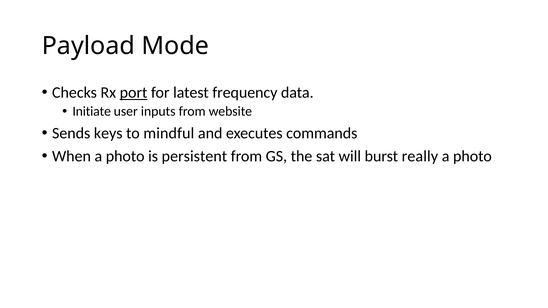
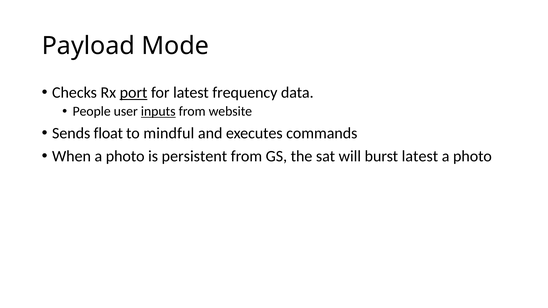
Initiate: Initiate -> People
inputs underline: none -> present
keys: keys -> float
burst really: really -> latest
